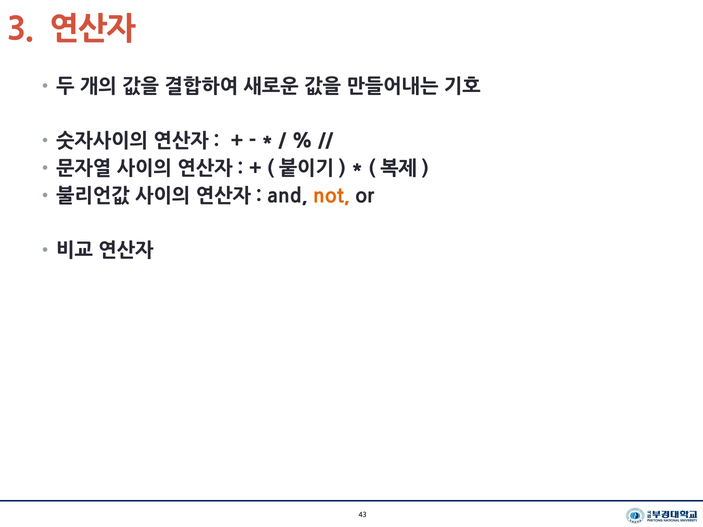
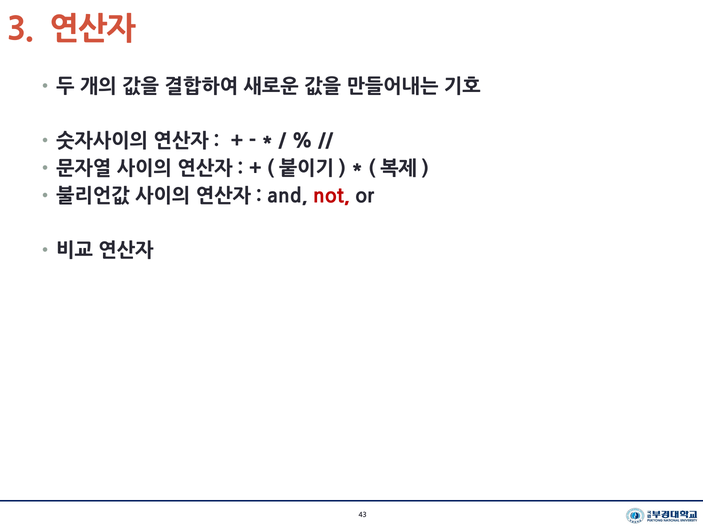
not colour: orange -> red
